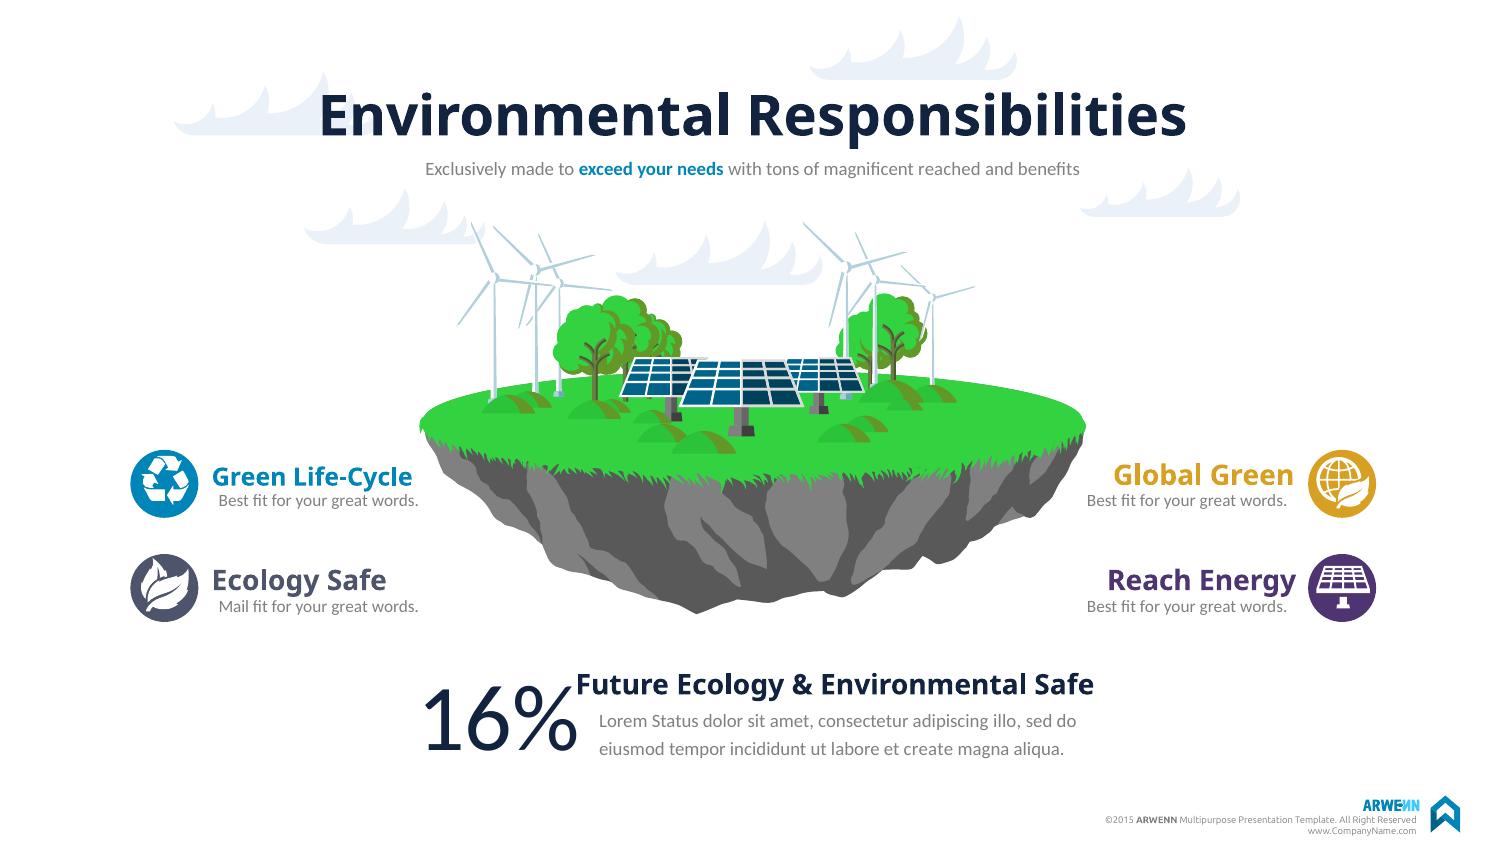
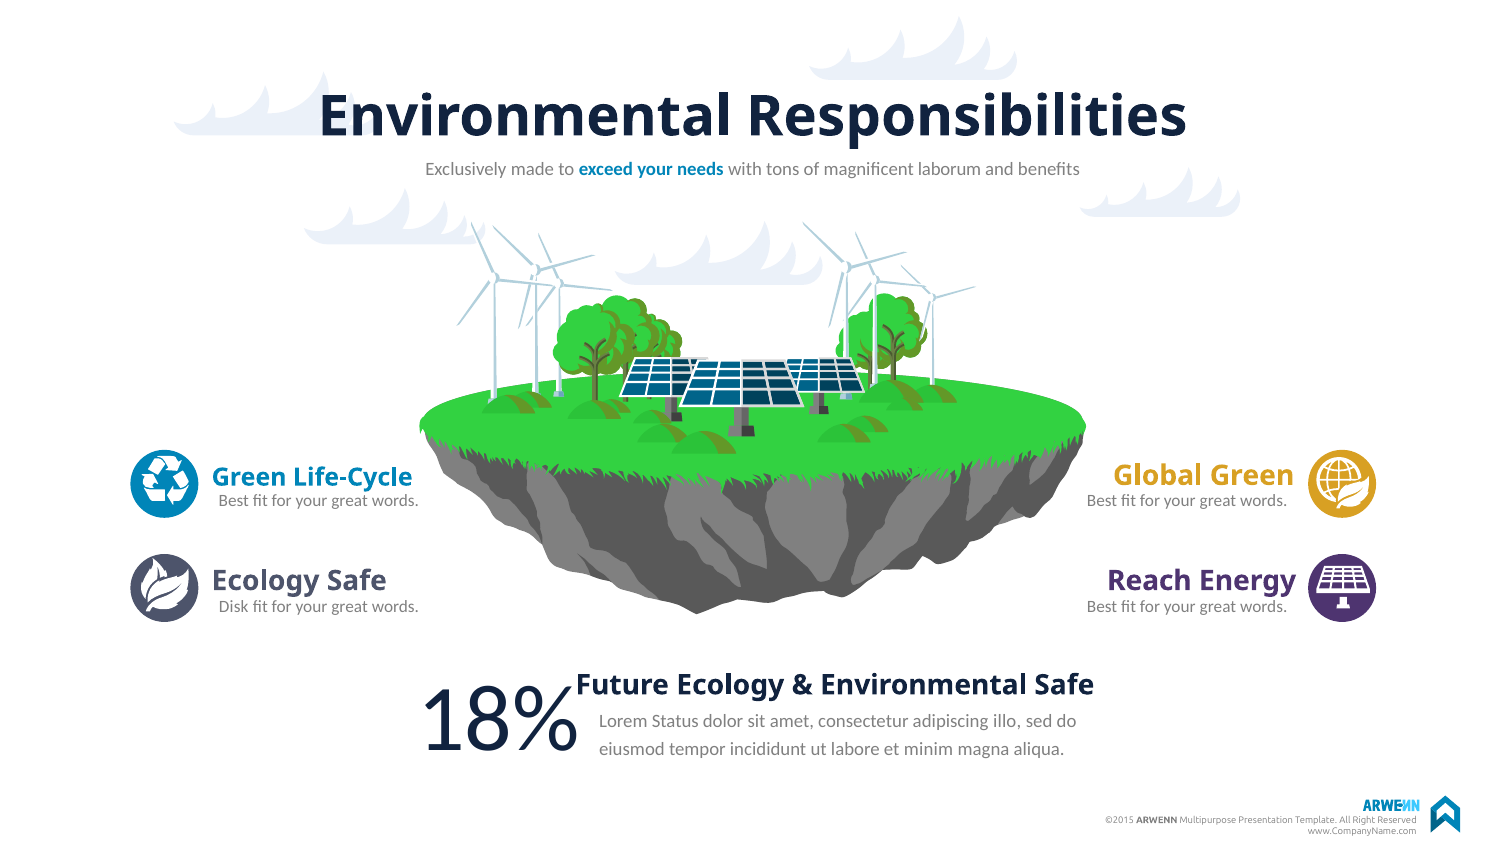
reached: reached -> laborum
Mail: Mail -> Disk
16%: 16% -> 18%
create: create -> minim
